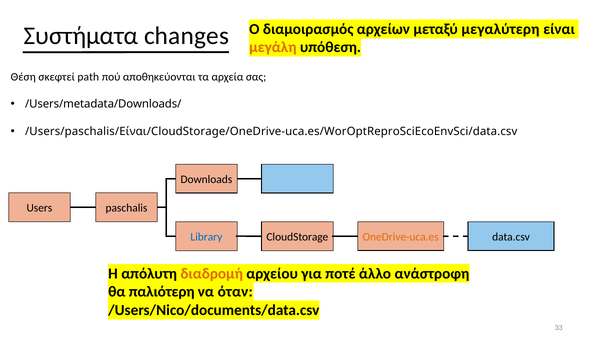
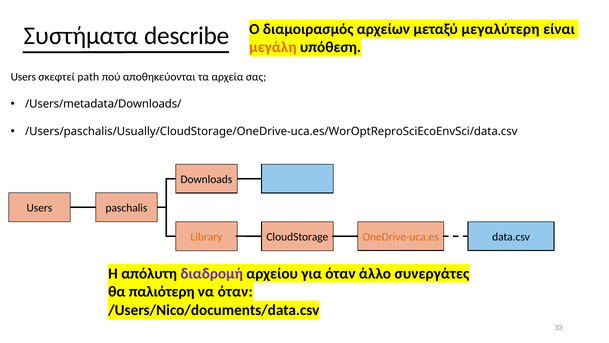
changes: changes -> describe
Θέση at (23, 77): Θέση -> Users
/Users/paschalis/Είναι/CloudStorage/OneDrive-uca.es/WorOptReproSciEcoEnvSci/data.csv: /Users/paschalis/Είναι/CloudStorage/OneDrive-uca.es/WorOptReproSciEcoEnvSci/data.csv -> /Users/paschalis/Usually/CloudStorage/OneDrive-uca.es/WorOptReproSciEcoEnvSci/data.csv
Library colour: blue -> orange
διαδρομή colour: orange -> purple
για ποτέ: ποτέ -> όταν
ανάστροφη: ανάστροφη -> συνεργάτες
